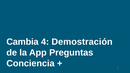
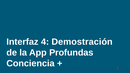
Cambia: Cambia -> Interfaz
Preguntas: Preguntas -> Profundas
